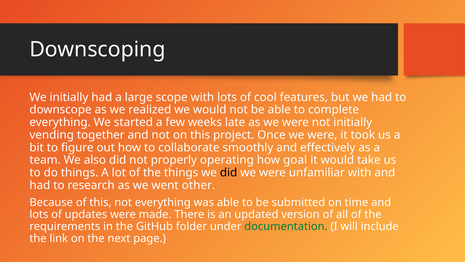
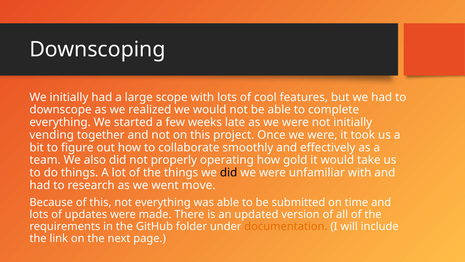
goal: goal -> gold
other: other -> move
documentation colour: green -> orange
